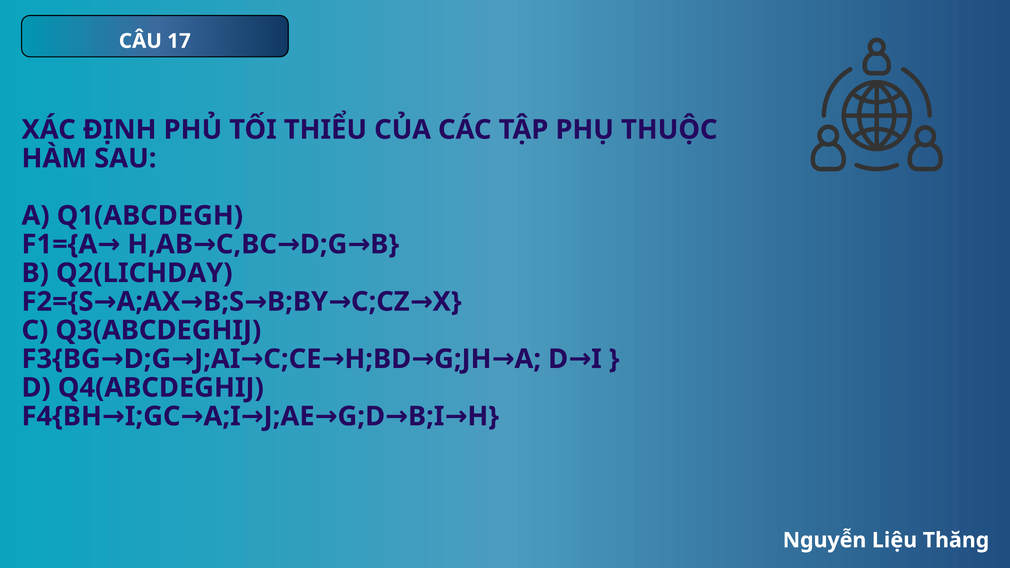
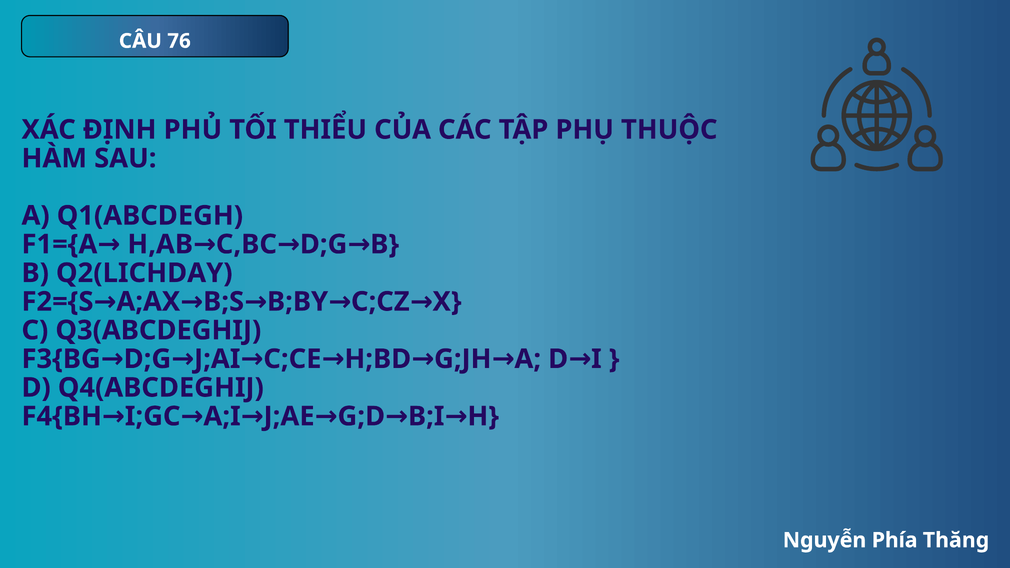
17: 17 -> 76
Liệu: Liệu -> Phía
